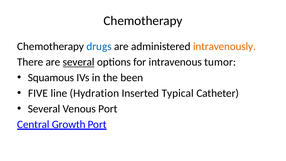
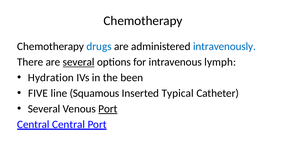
intravenously colour: orange -> blue
tumor: tumor -> lymph
Squamous: Squamous -> Hydration
Hydration: Hydration -> Squamous
Port at (108, 109) underline: none -> present
Central Growth: Growth -> Central
